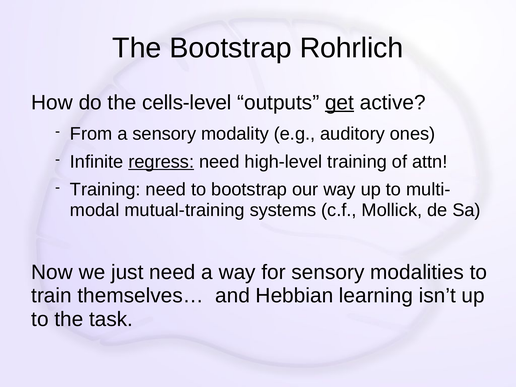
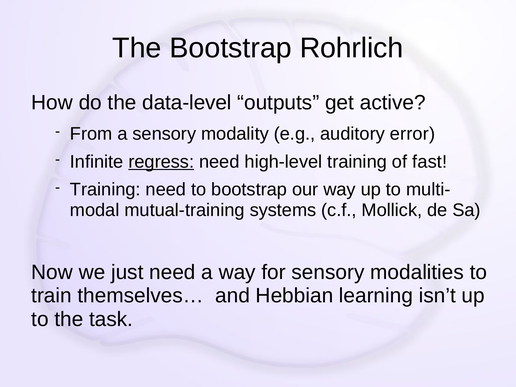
cells-level: cells-level -> data-level
get underline: present -> none
ones: ones -> error
attn: attn -> fast
